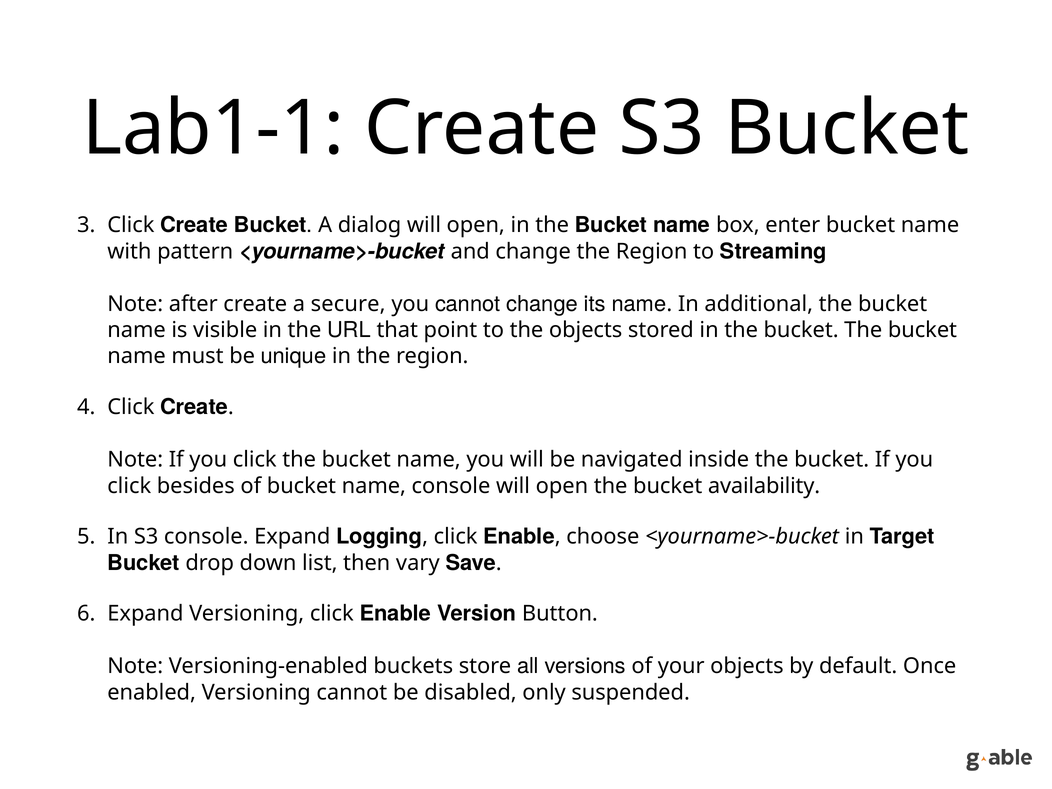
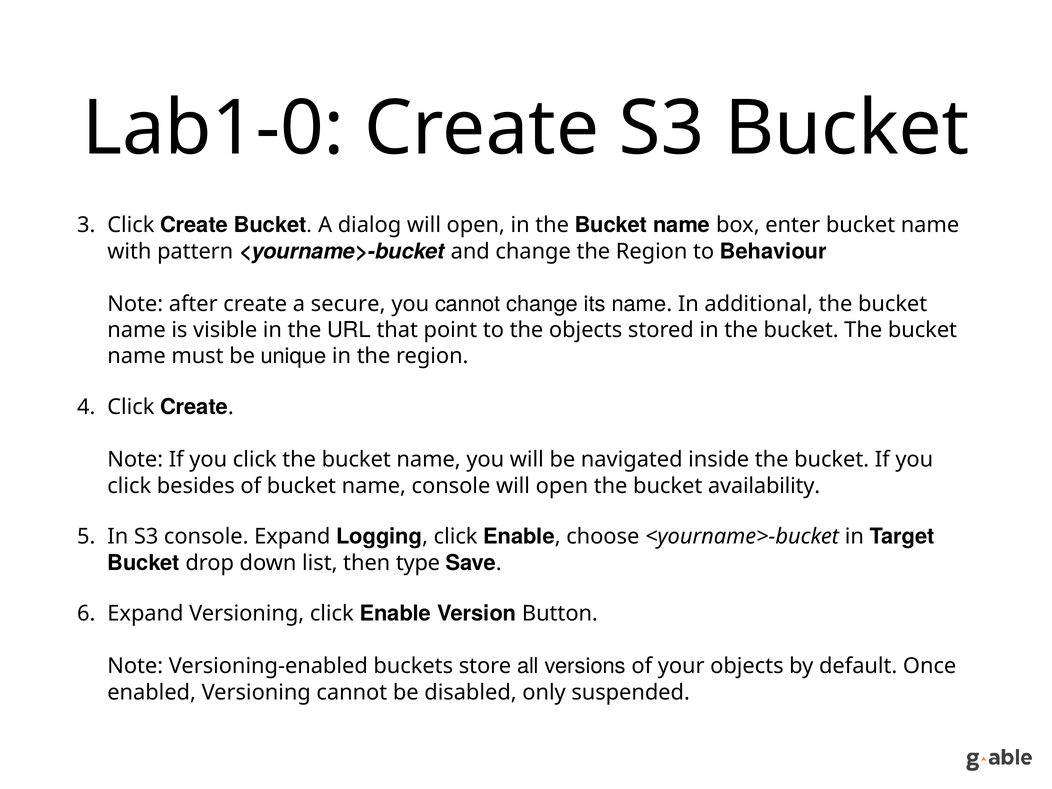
Lab1-1: Lab1-1 -> Lab1-0
Streaming: Streaming -> Behaviour
vary: vary -> type
